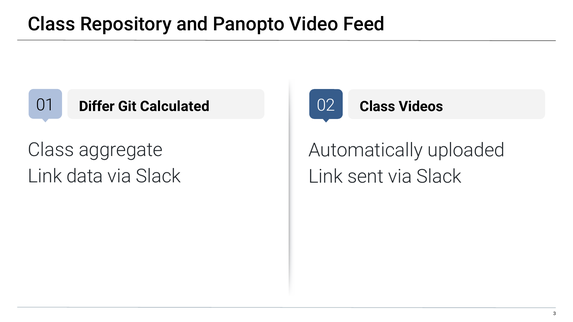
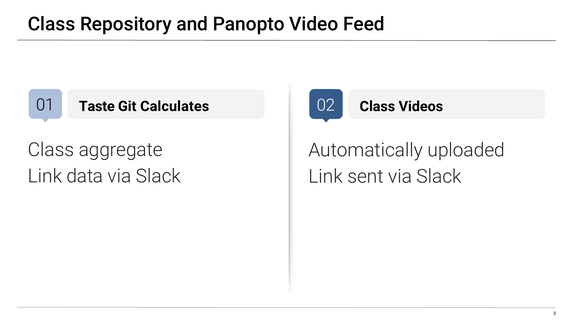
Differ: Differ -> Taste
Calculated: Calculated -> Calculates
